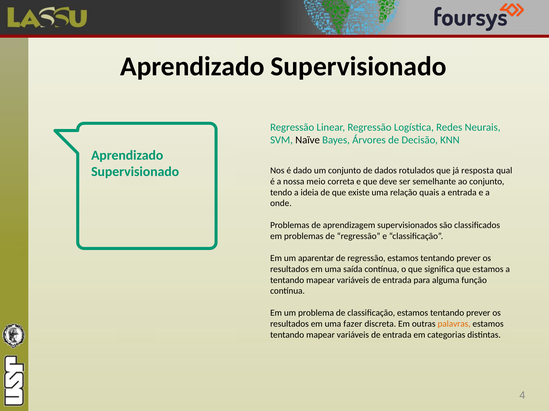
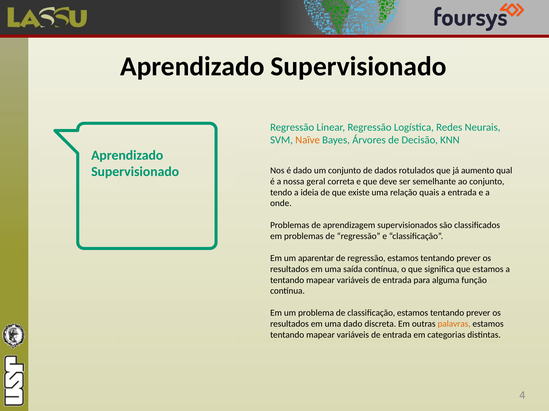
Naïve colour: black -> orange
resposta: resposta -> aumento
meio: meio -> geral
uma fazer: fazer -> dado
